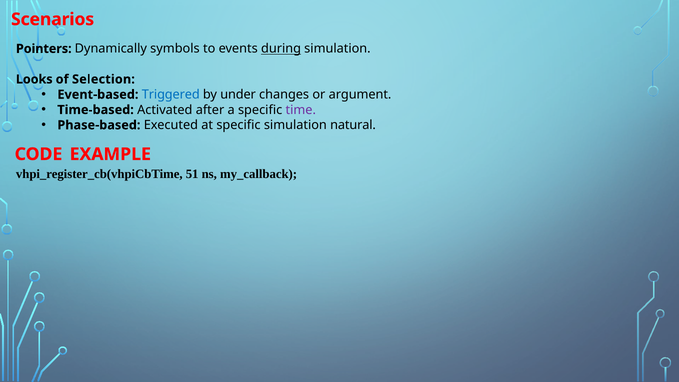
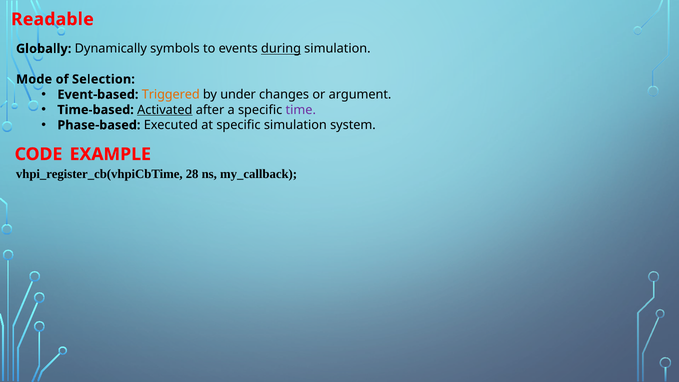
Scenarios: Scenarios -> Readable
Pointers: Pointers -> Globally
Looks: Looks -> Mode
Triggered colour: blue -> orange
Activated underline: none -> present
natural: natural -> system
51: 51 -> 28
